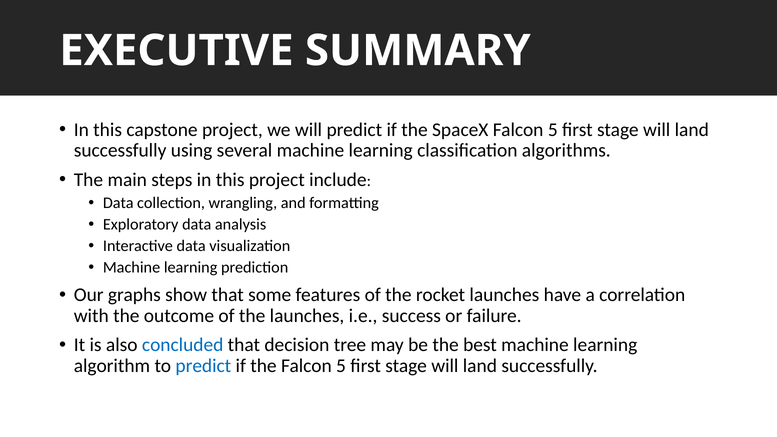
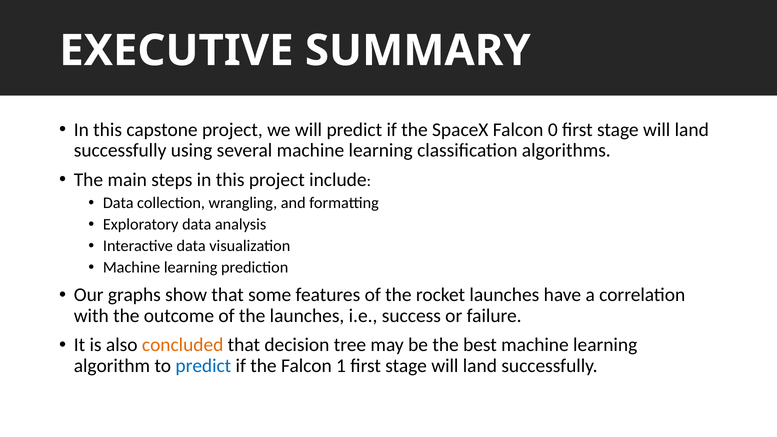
SpaceX Falcon 5: 5 -> 0
concluded colour: blue -> orange
the Falcon 5: 5 -> 1
